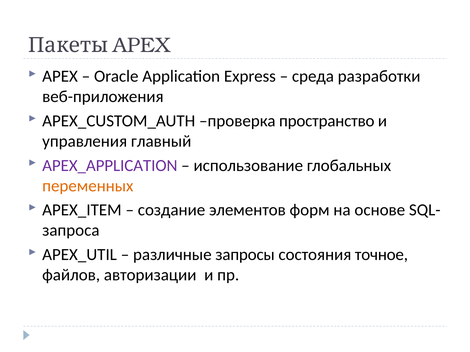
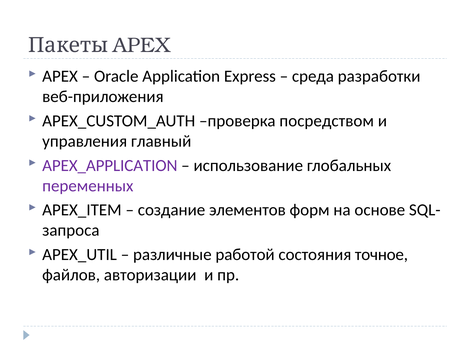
пространство: пространство -> посредством
переменных colour: orange -> purple
запросы: запросы -> работой
